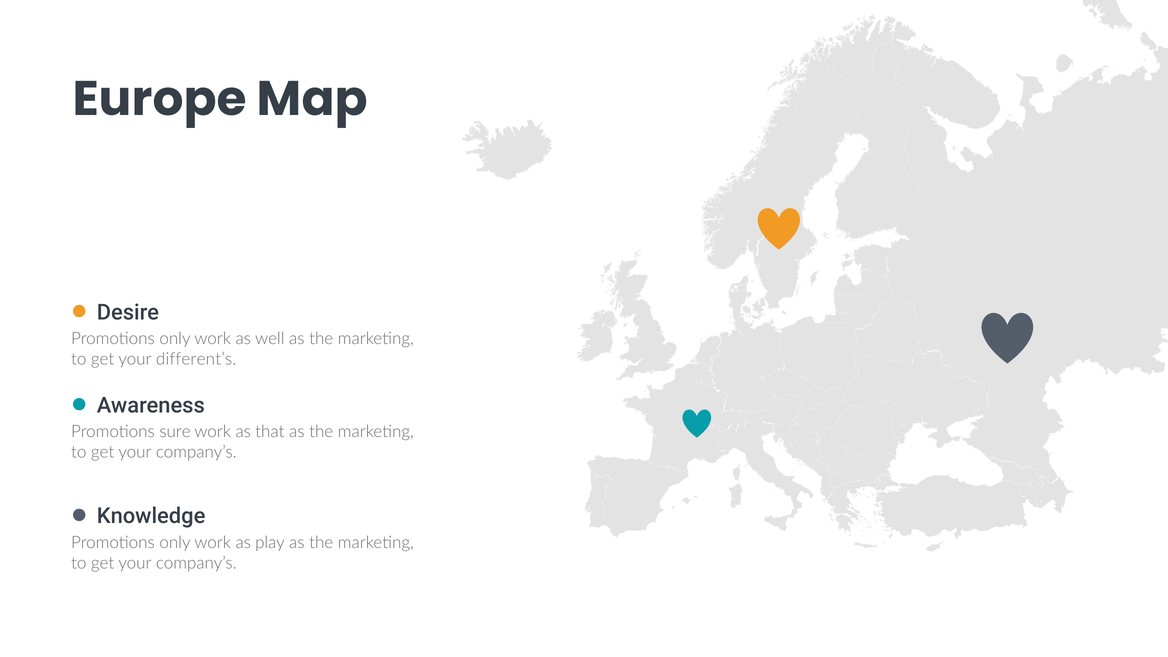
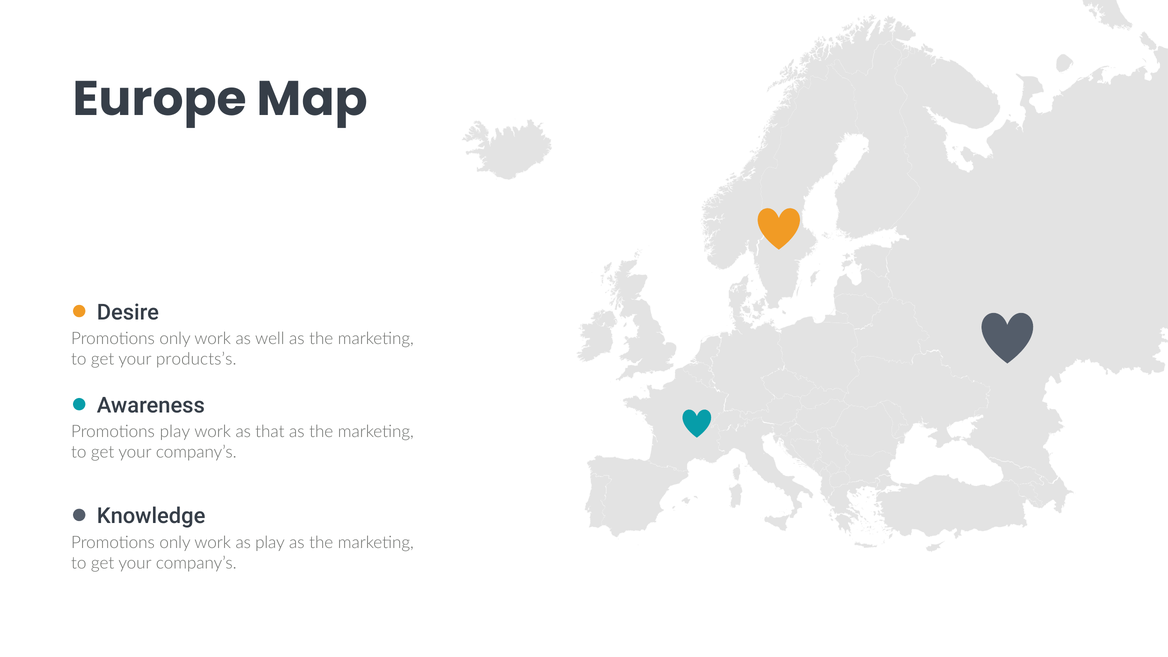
different’s: different’s -> products’s
Promotions sure: sure -> play
